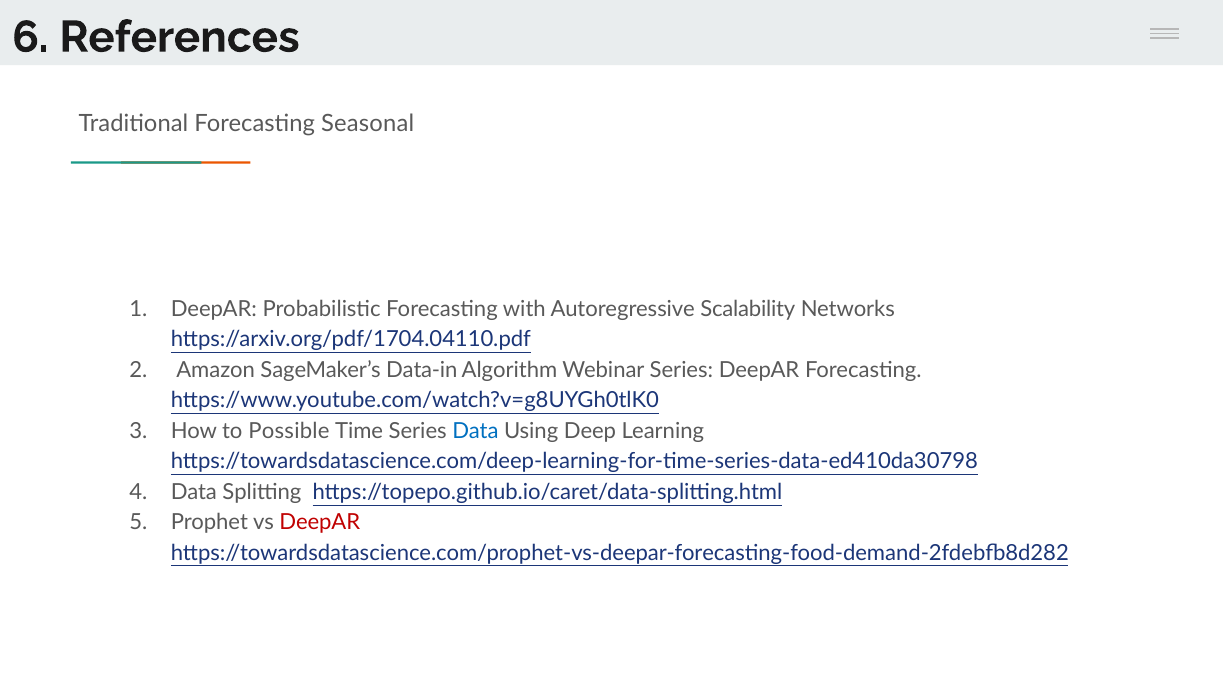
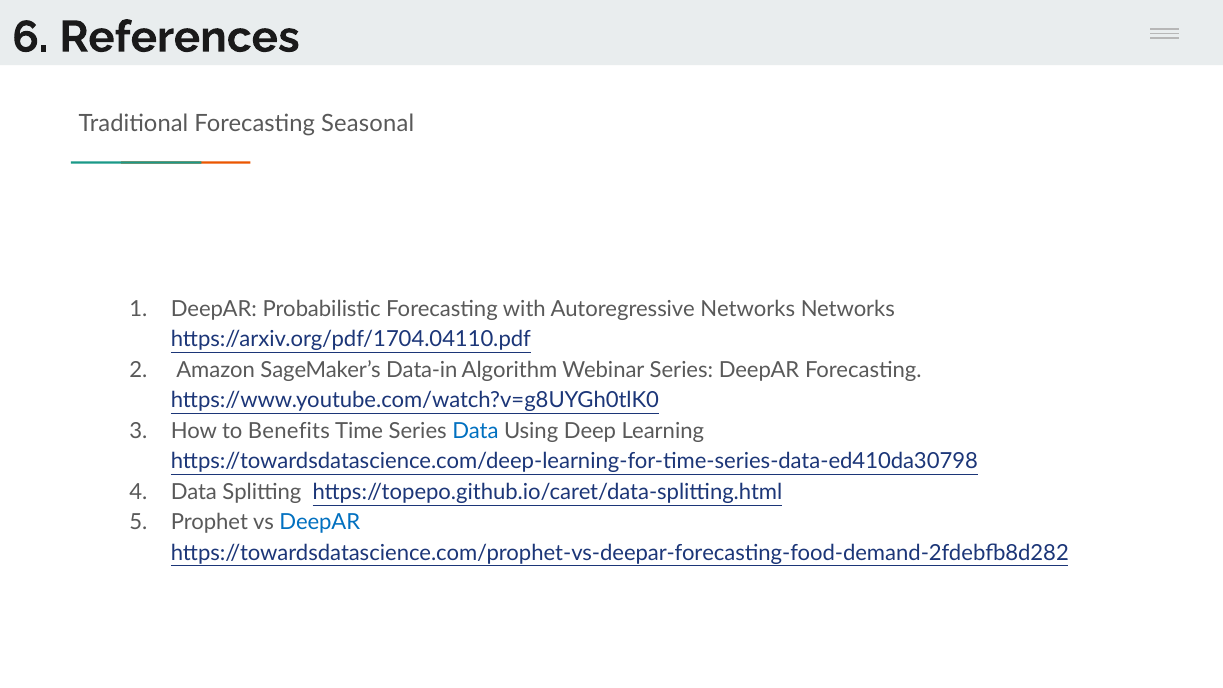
Autoregressive Scalability: Scalability -> Networks
Possible: Possible -> Benefits
DeepAR at (320, 522) colour: red -> blue
